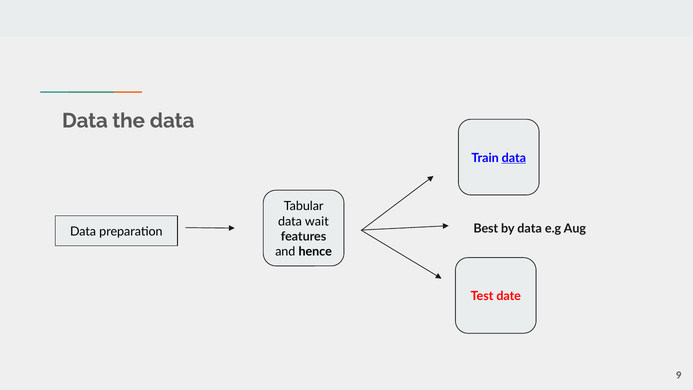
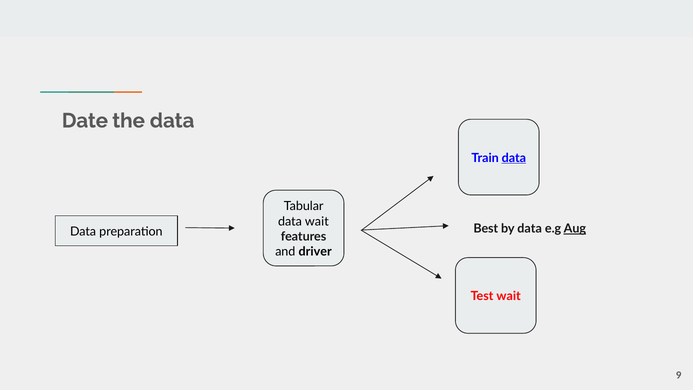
Data at (85, 121): Data -> Date
Aug underline: none -> present
hence: hence -> driver
Test date: date -> wait
